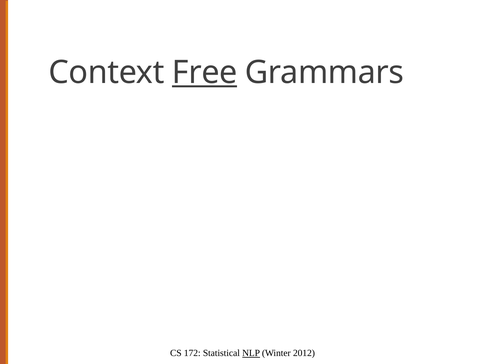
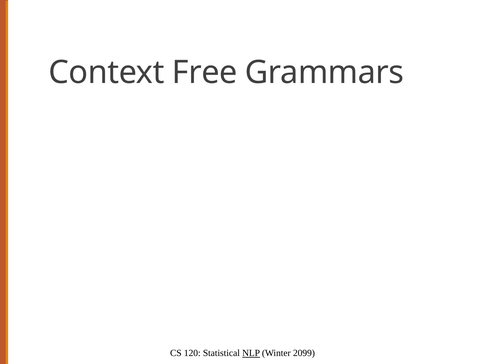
Free underline: present -> none
172: 172 -> 120
2012: 2012 -> 2099
